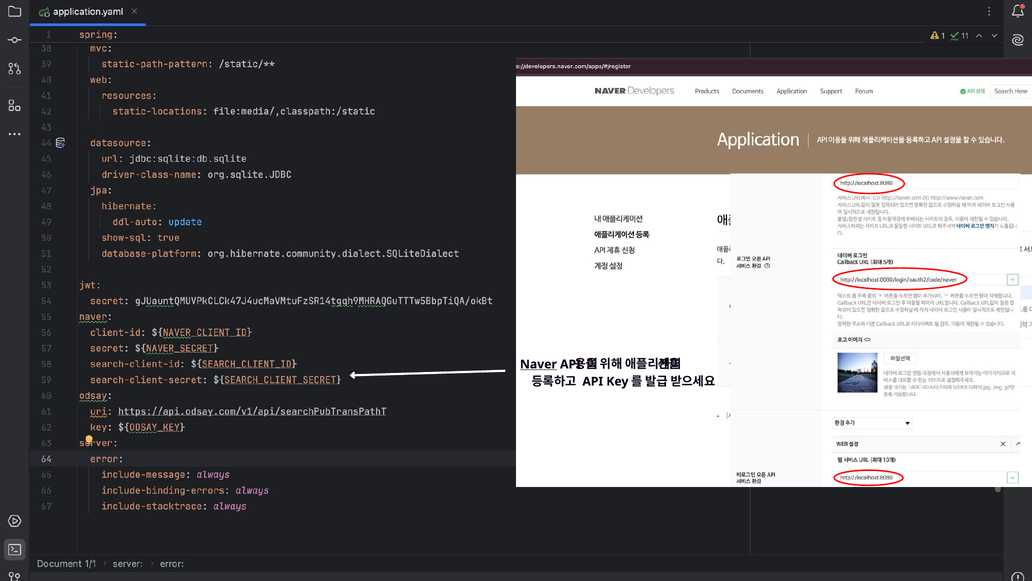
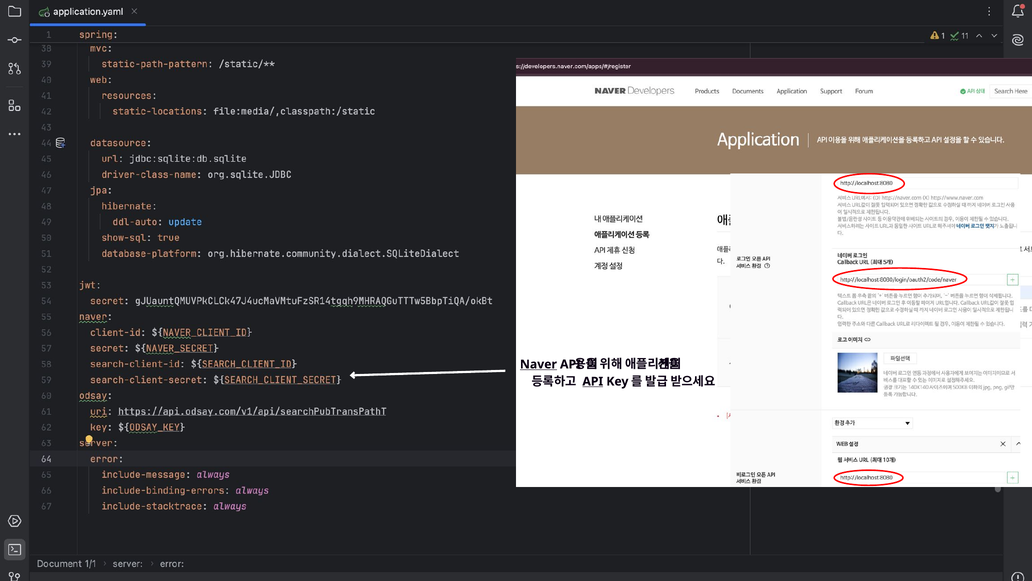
API at (593, 381) underline: none -> present
